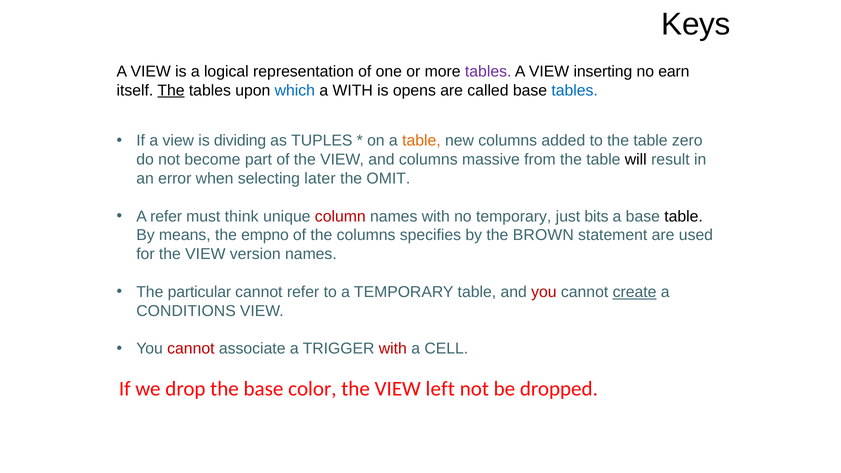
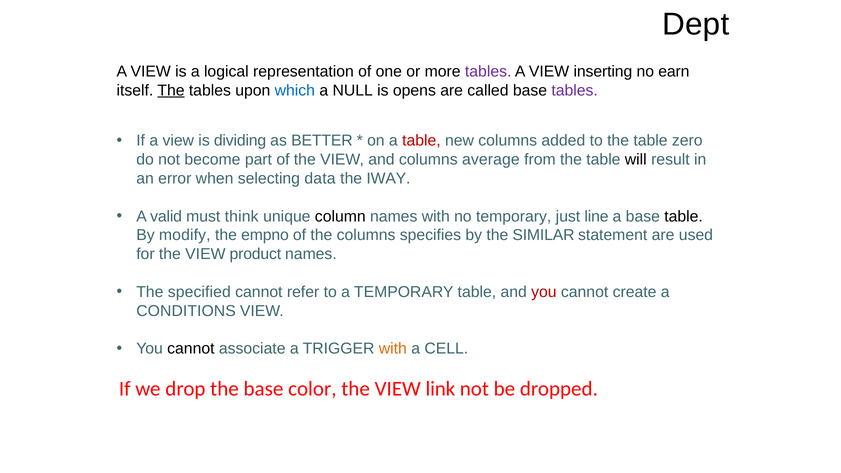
Keys: Keys -> Dept
a WITH: WITH -> NULL
tables at (575, 90) colour: blue -> purple
TUPLES: TUPLES -> BETTER
table at (421, 141) colour: orange -> red
massive: massive -> average
later: later -> data
OMIT: OMIT -> IWAY
A refer: refer -> valid
column colour: red -> black
bits: bits -> line
means: means -> modify
BROWN: BROWN -> SIMILAR
version: version -> product
particular: particular -> specified
create underline: present -> none
cannot at (191, 349) colour: red -> black
with at (393, 349) colour: red -> orange
left: left -> link
